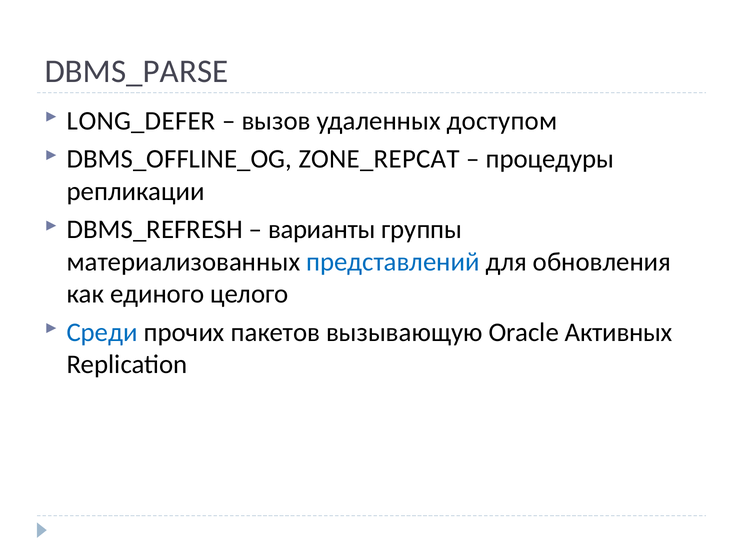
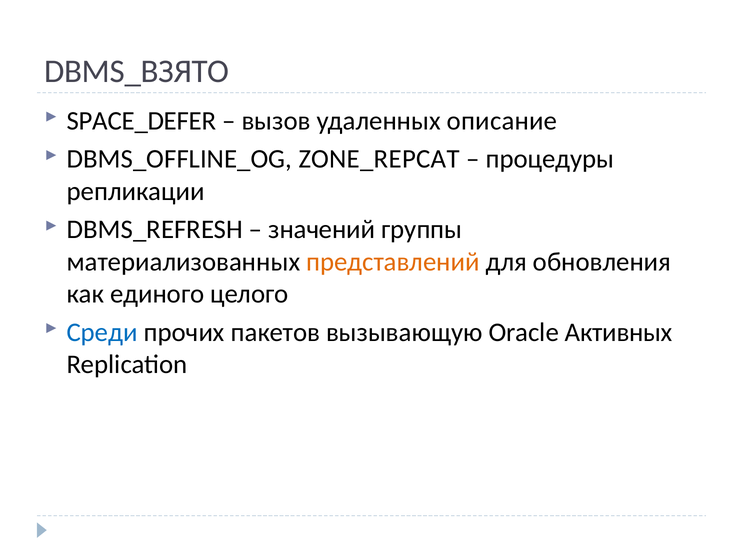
DBMS_PARSE: DBMS_PARSE -> DBMS_ВЗЯТО
LONG_DEFER: LONG_DEFER -> SPACE_DEFER
доступом: доступом -> описание
варианты: варианты -> значений
представлений colour: blue -> orange
